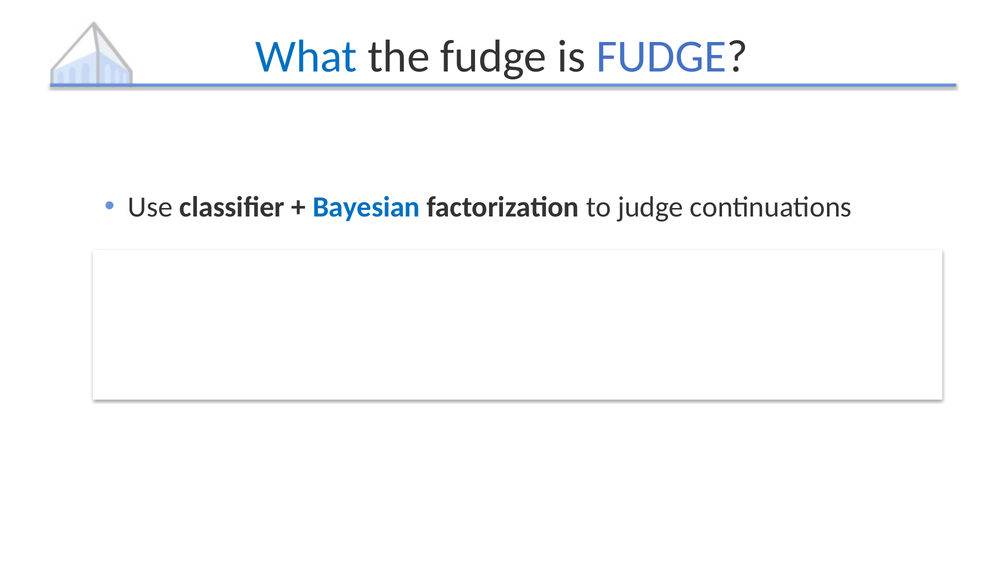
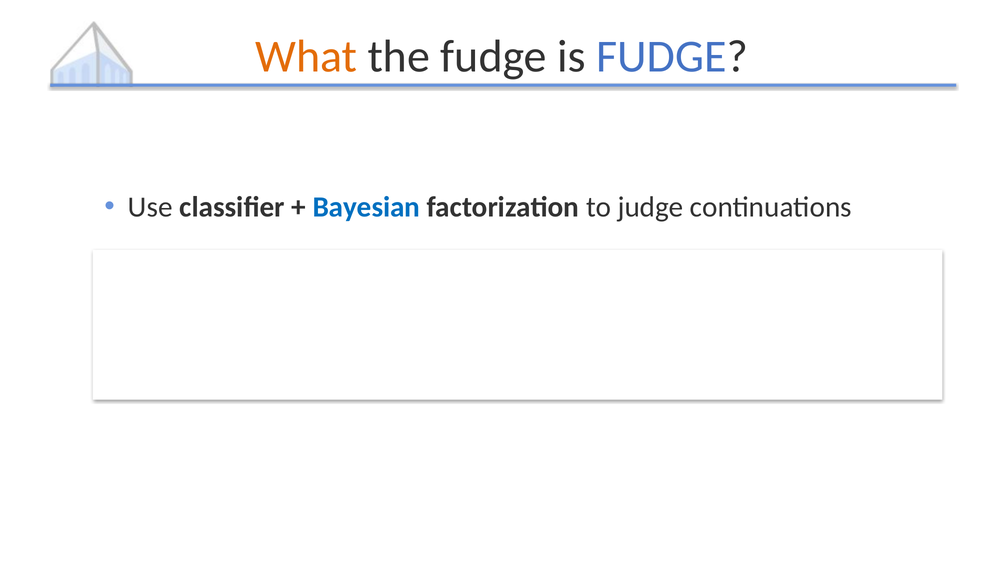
What colour: blue -> orange
